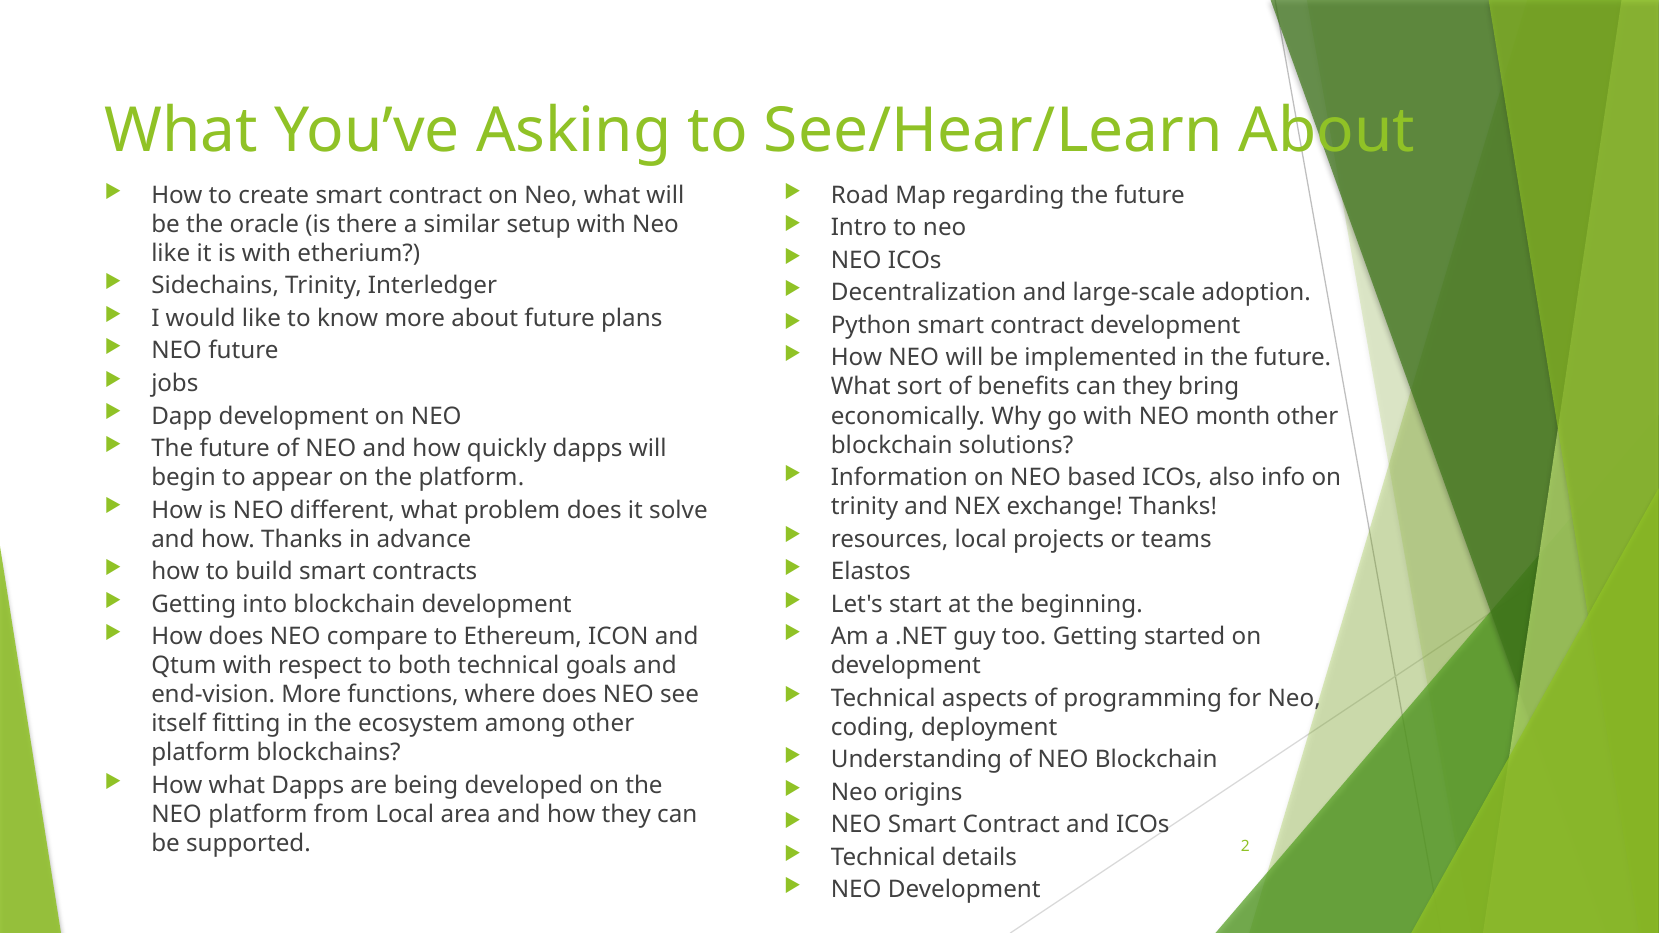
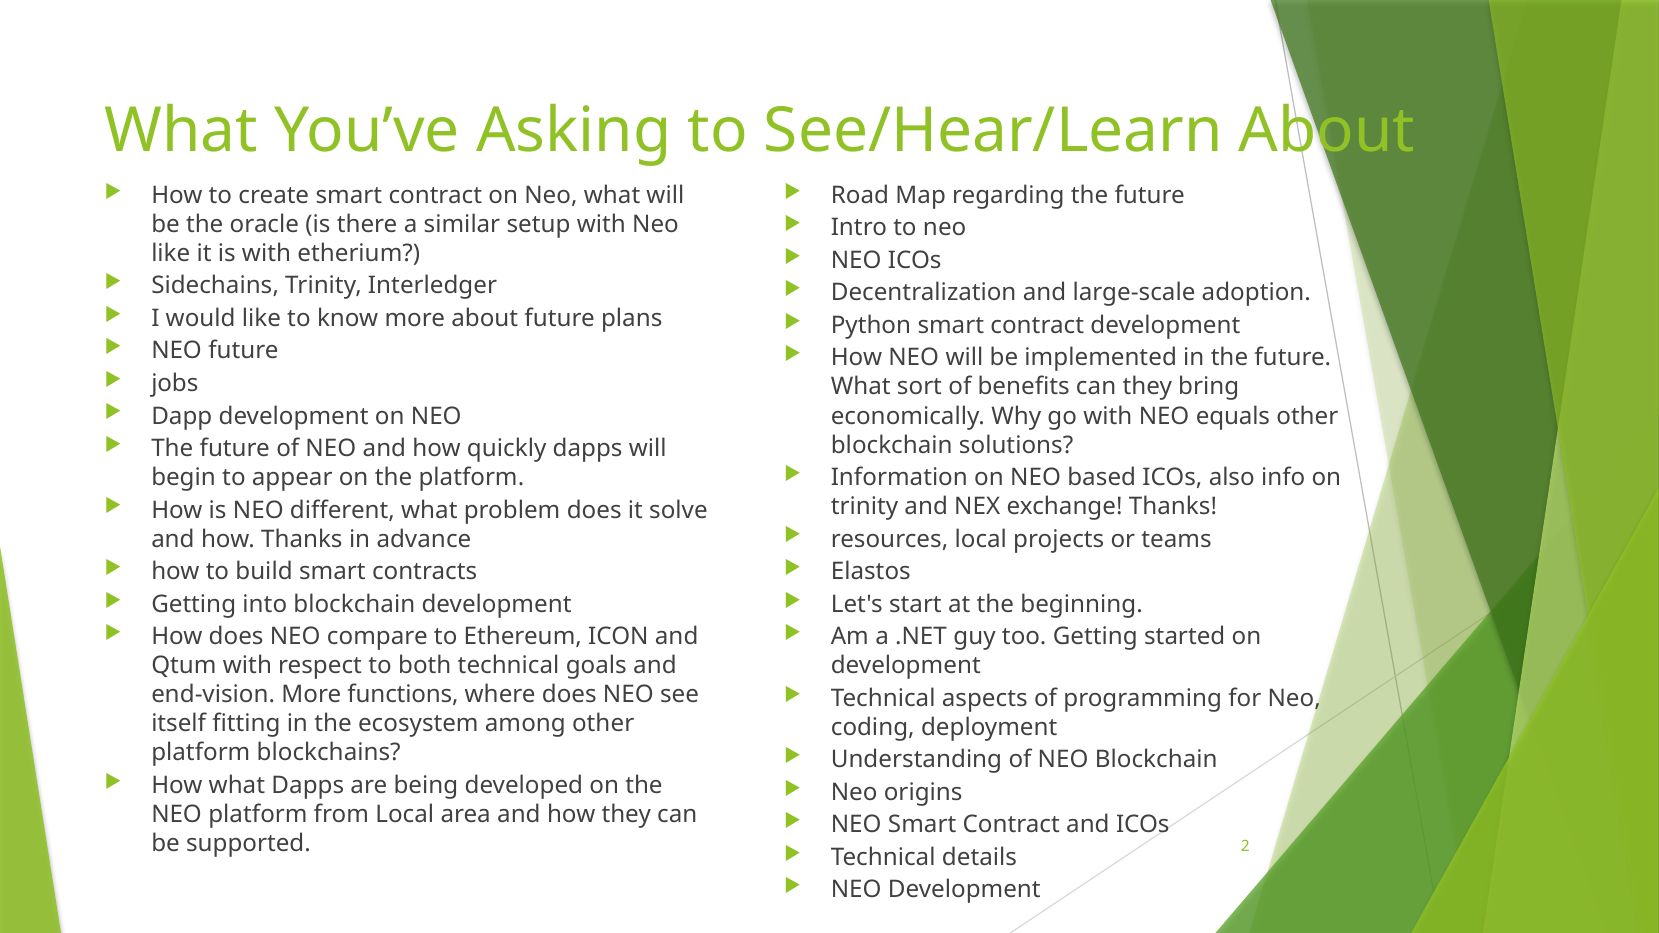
month: month -> equals
